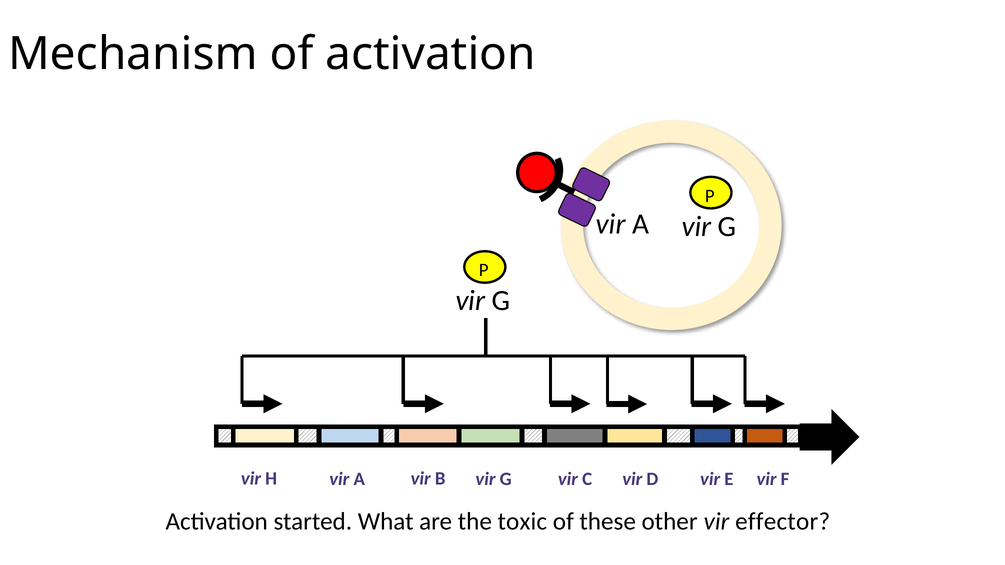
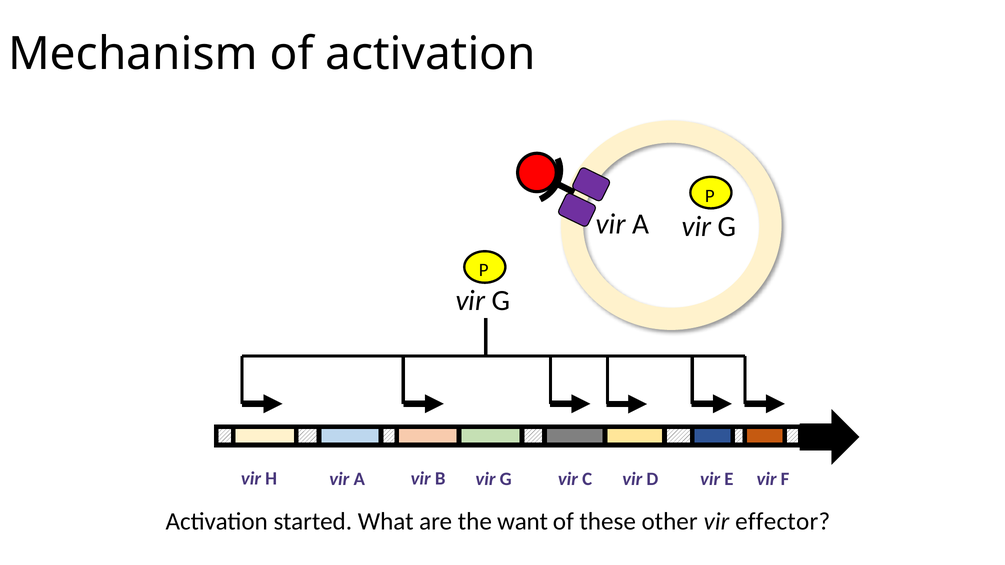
toxic: toxic -> want
